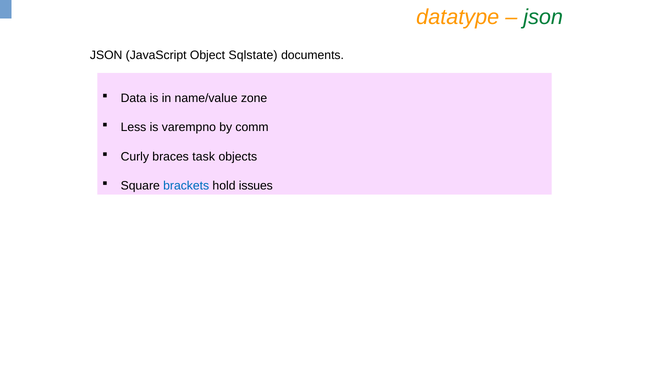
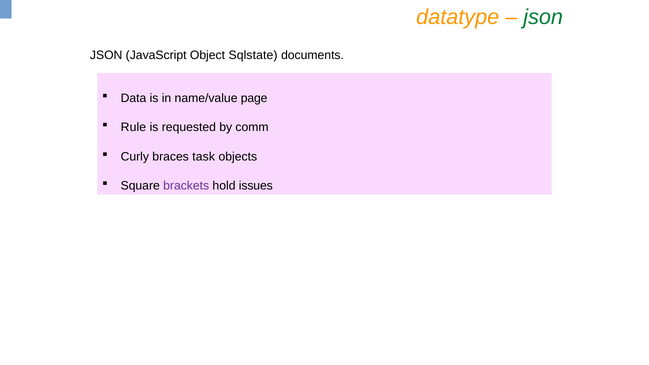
zone: zone -> page
Less: Less -> Rule
varempno: varempno -> requested
brackets colour: blue -> purple
